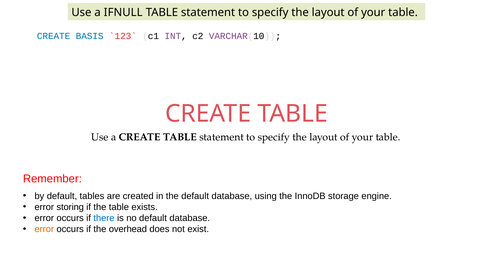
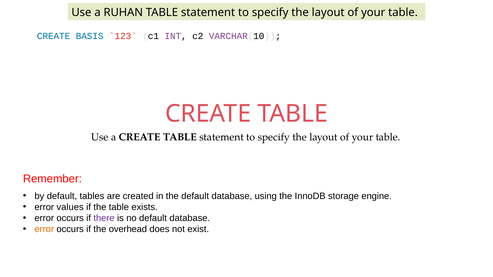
IFNULL: IFNULL -> RUHAN
storing: storing -> values
there colour: blue -> purple
